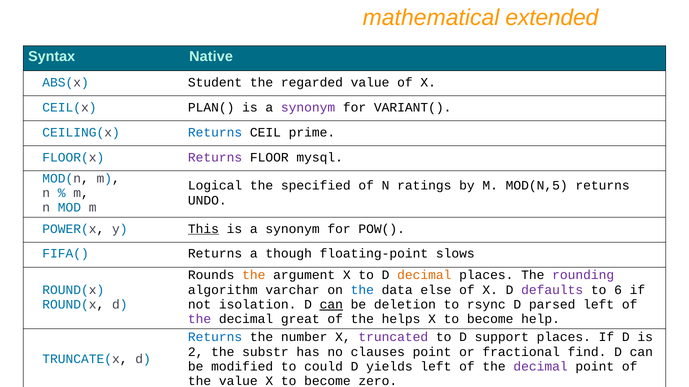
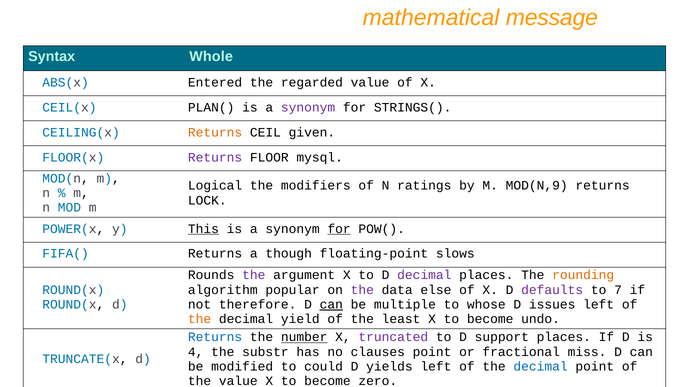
extended: extended -> message
Native: Native -> Whole
Student: Student -> Entered
VARIANT(: VARIANT( -> STRINGS(
Returns at (215, 133) colour: blue -> orange
prime: prime -> given
specified: specified -> modifiers
MOD(N,5: MOD(N,5 -> MOD(N,9
UNDO: UNDO -> LOCK
for at (339, 229) underline: none -> present
the at (254, 276) colour: orange -> purple
decimal at (424, 276) colour: orange -> purple
rounding colour: purple -> orange
varchar: varchar -> popular
the at (362, 290) colour: blue -> purple
6: 6 -> 7
isolation: isolation -> therefore
deletion: deletion -> multiple
rsync: rsync -> whose
parsed: parsed -> issues
the at (200, 320) colour: purple -> orange
great: great -> yield
helps: helps -> least
help: help -> undo
number underline: none -> present
2: 2 -> 4
find: find -> miss
decimal at (541, 367) colour: purple -> blue
